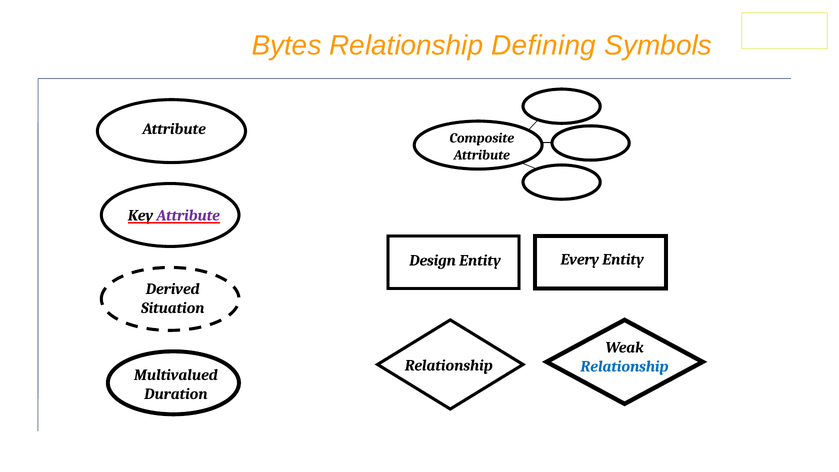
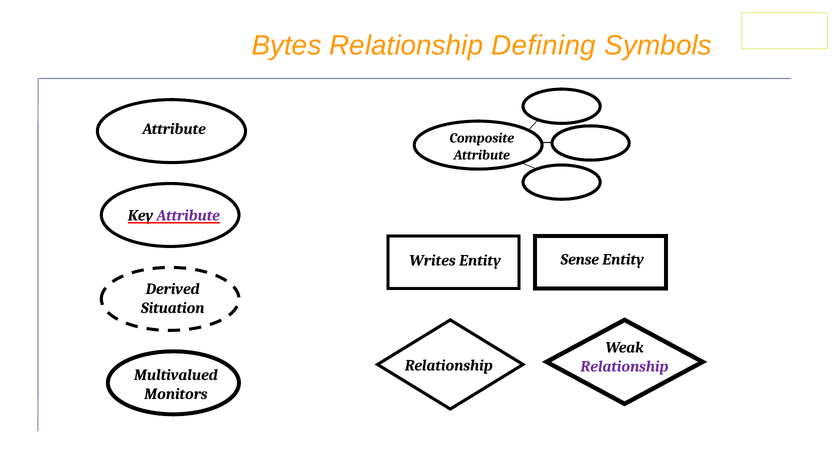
Every: Every -> Sense
Design: Design -> Writes
Relationship at (625, 366) colour: blue -> purple
Duration: Duration -> Monitors
